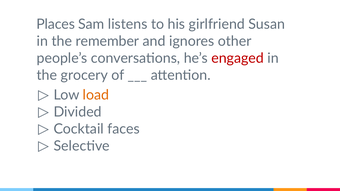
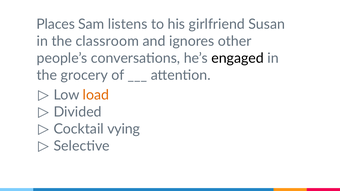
remember: remember -> classroom
engaged colour: red -> black
faces: faces -> vying
